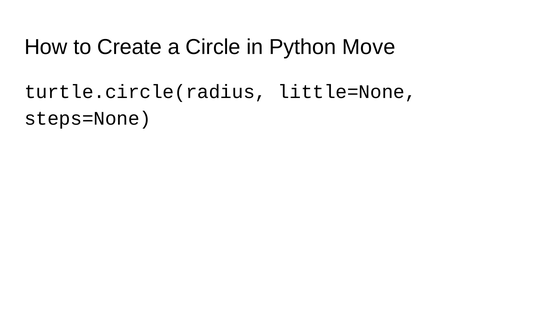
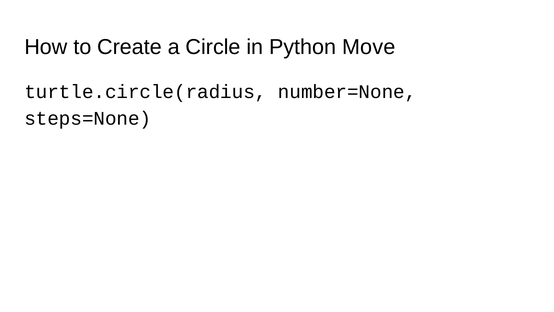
little=None: little=None -> number=None
